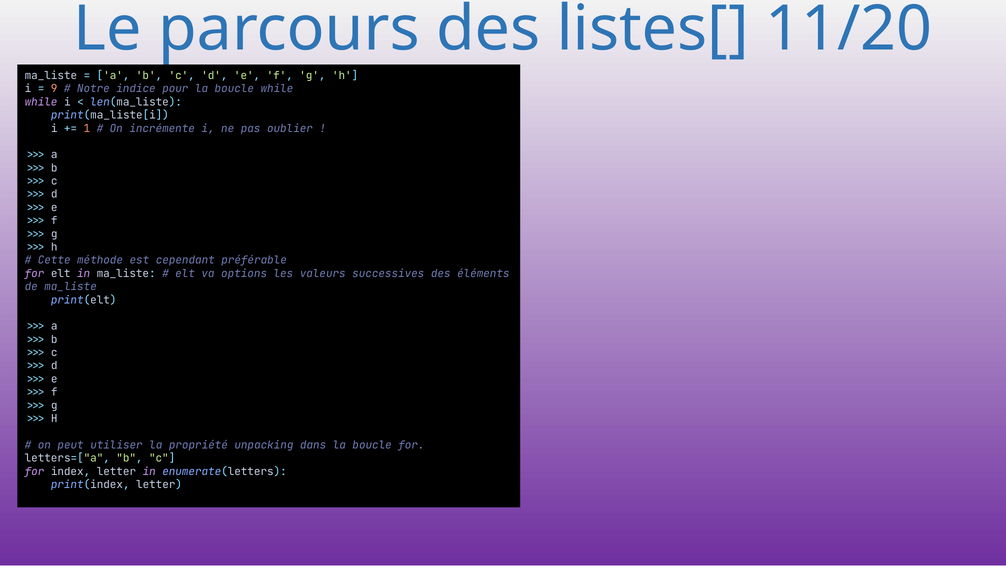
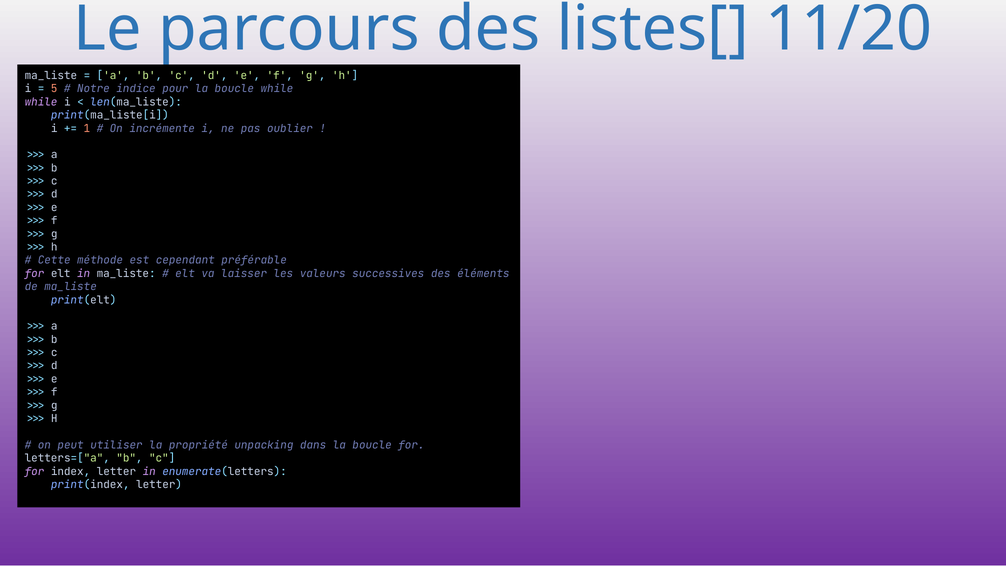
9: 9 -> 5
options: options -> laisser
